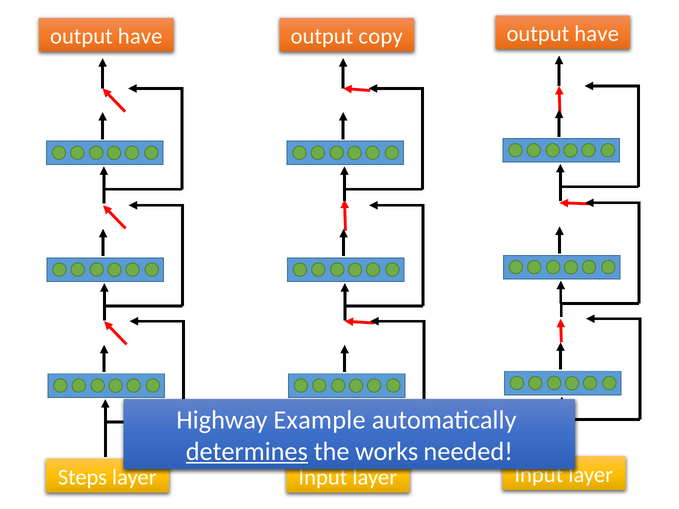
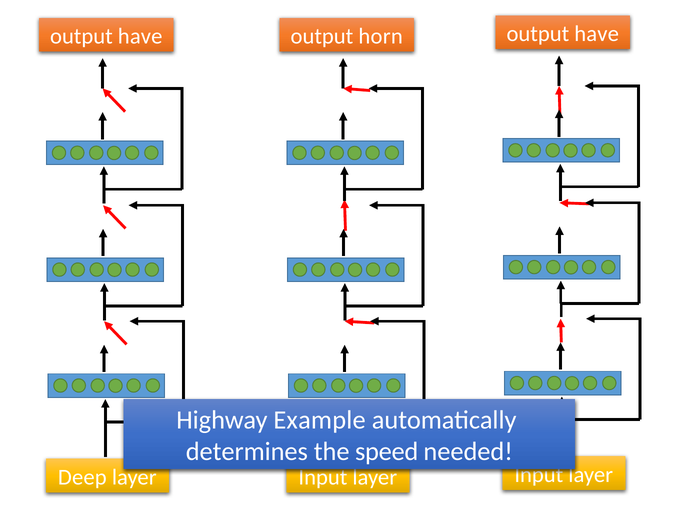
copy: copy -> horn
determines underline: present -> none
works: works -> speed
Steps: Steps -> Deep
